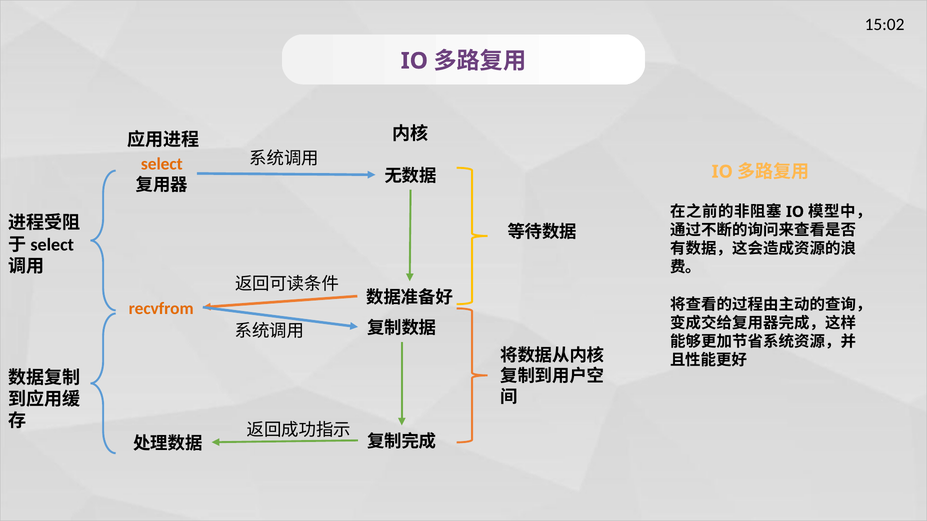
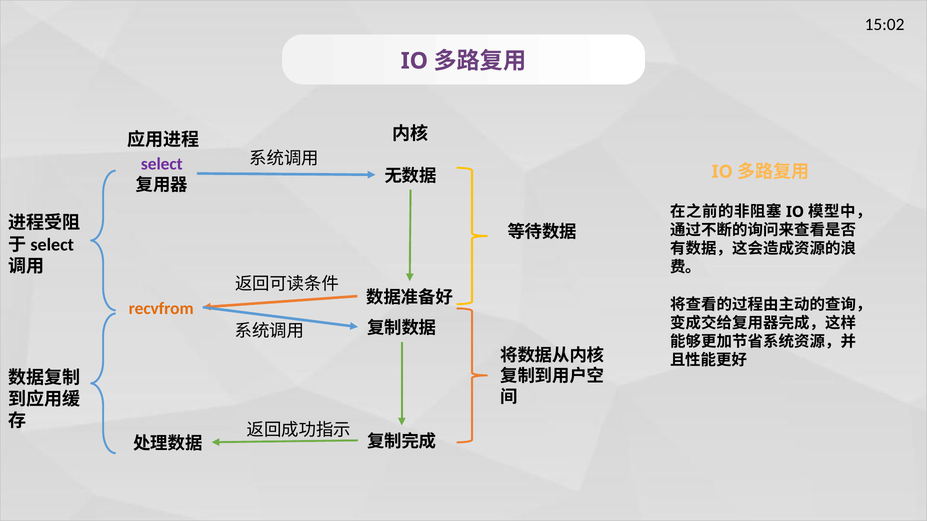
select colour: orange -> purple
